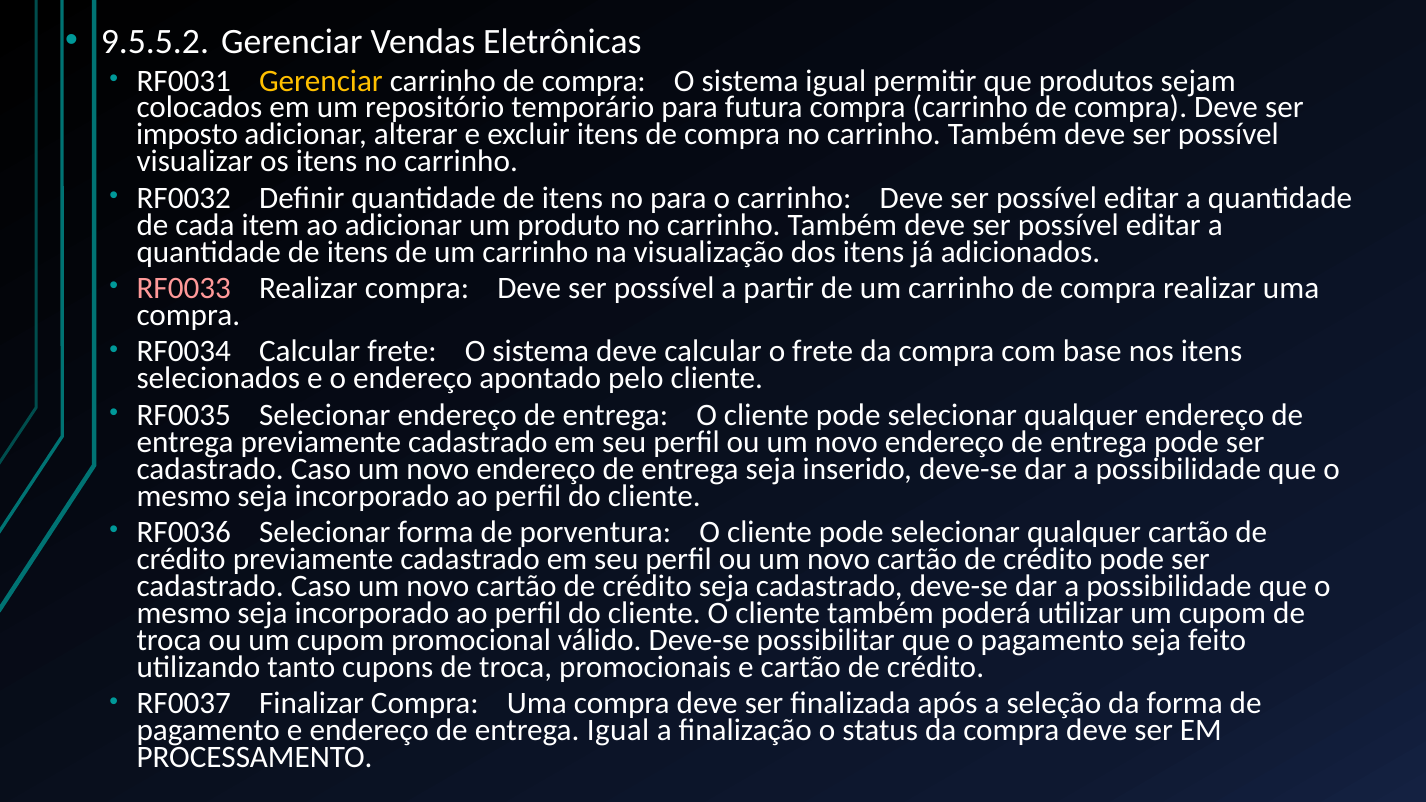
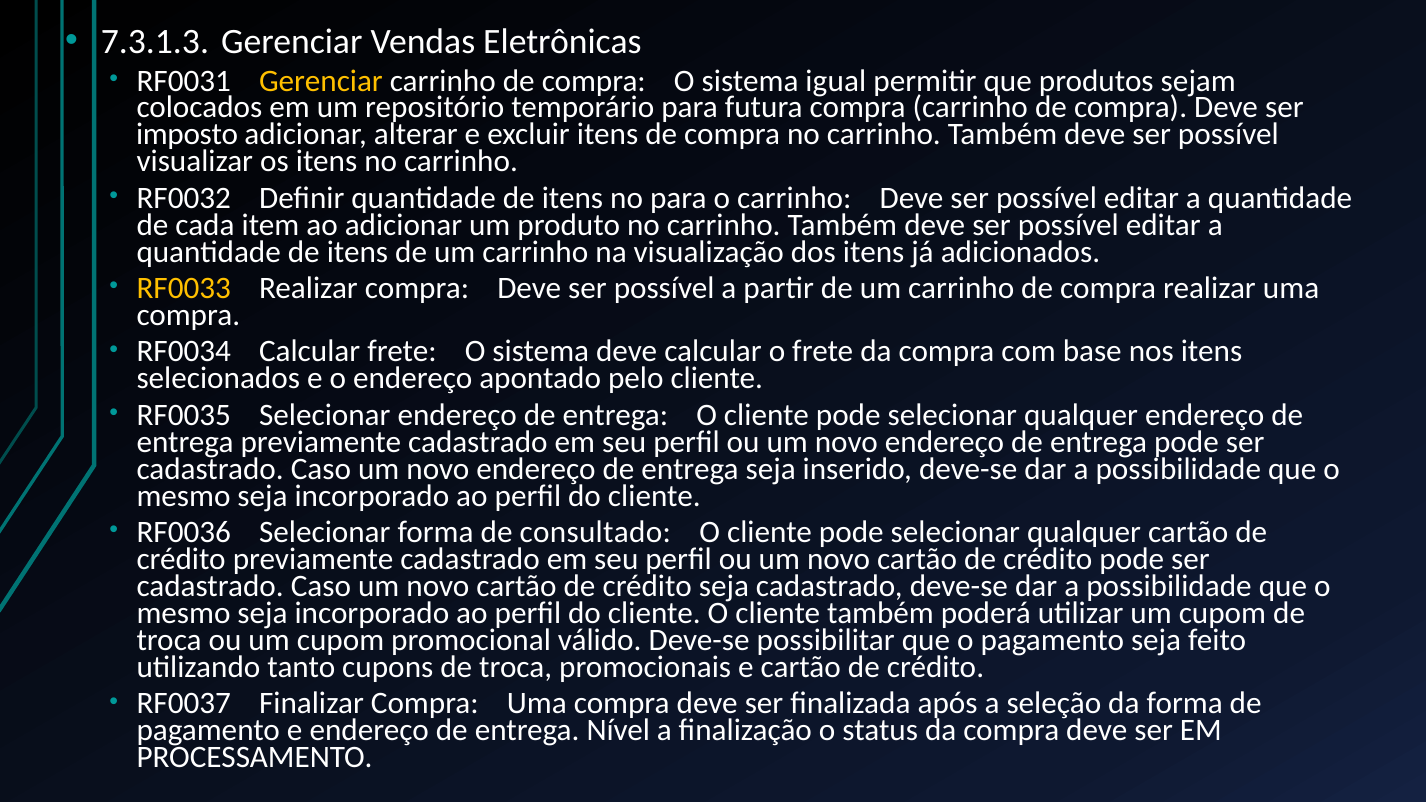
9.5.5.2: 9.5.5.2 -> 7.3.1.3
RF0033 colour: pink -> yellow
porventura: porventura -> consultado
entrega Igual: Igual -> Nível
